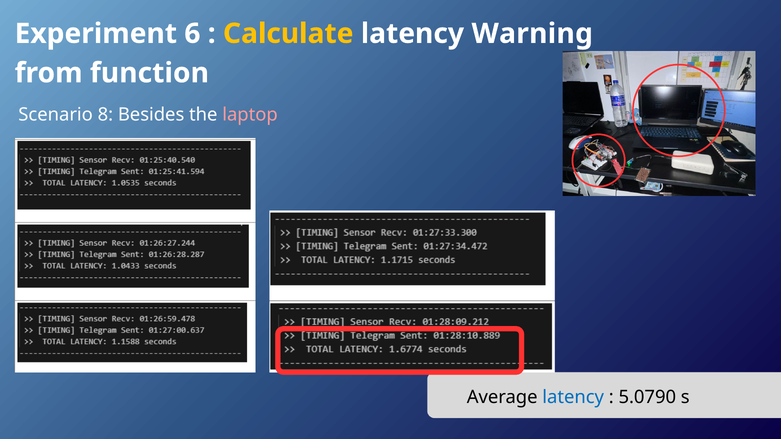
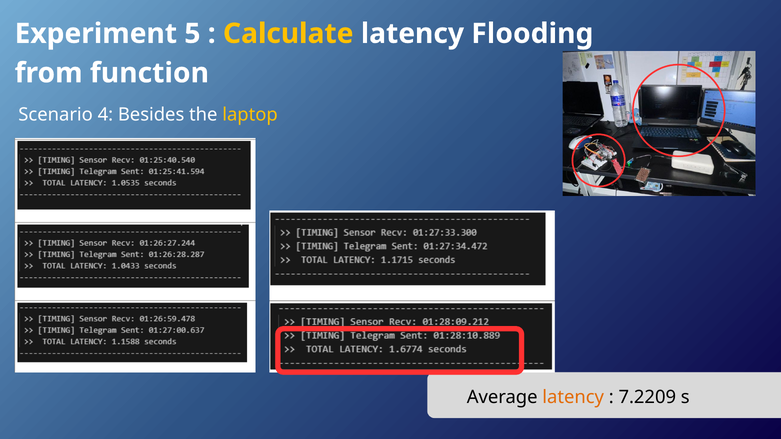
6: 6 -> 5
Warning: Warning -> Flooding
8: 8 -> 4
laptop colour: pink -> yellow
latency at (573, 398) colour: blue -> orange
5.0790: 5.0790 -> 7.2209
